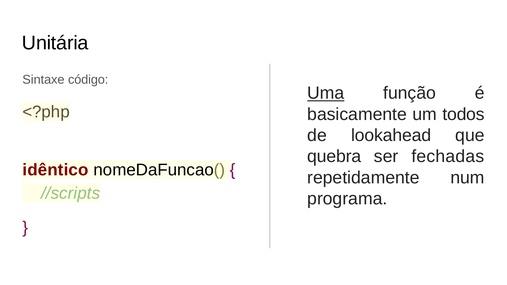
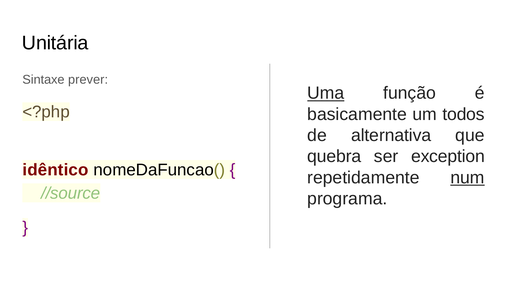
código: código -> prever
lookahead: lookahead -> alternativa
fechadas: fechadas -> exception
num underline: none -> present
//scripts: //scripts -> //source
